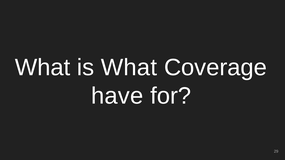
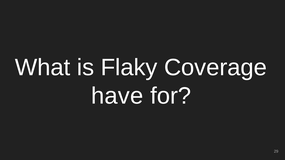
is What: What -> Flaky
